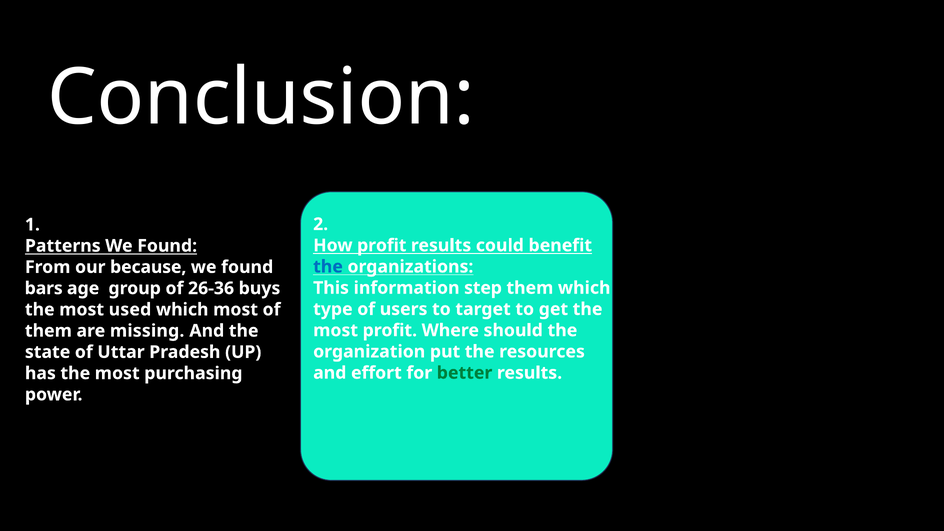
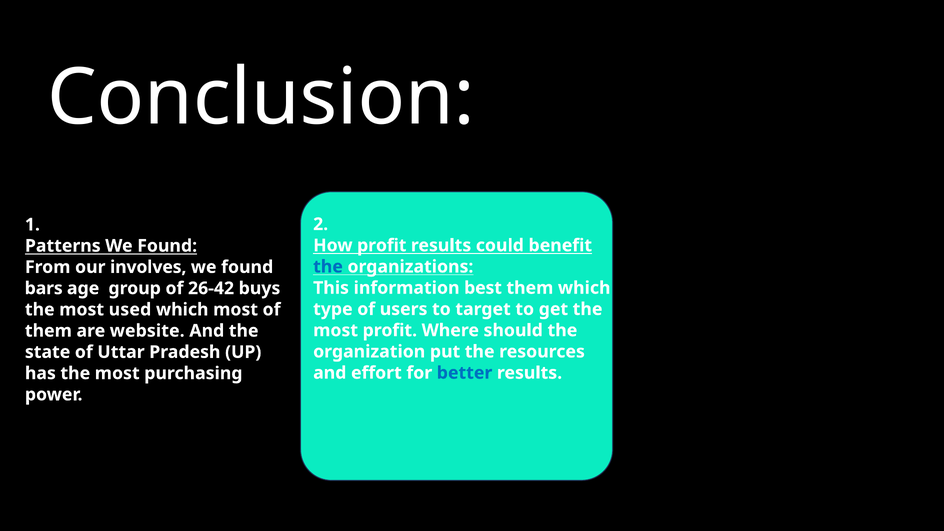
because: because -> involves
step: step -> best
26-36: 26-36 -> 26-42
missing: missing -> website
better colour: green -> blue
